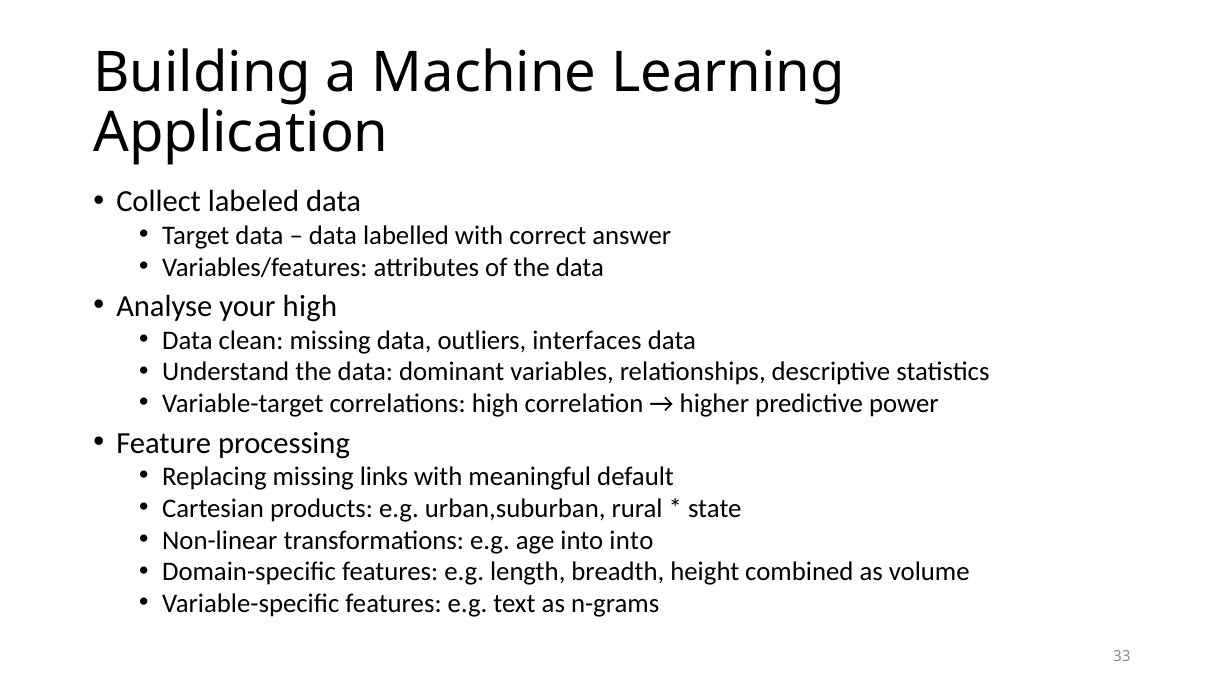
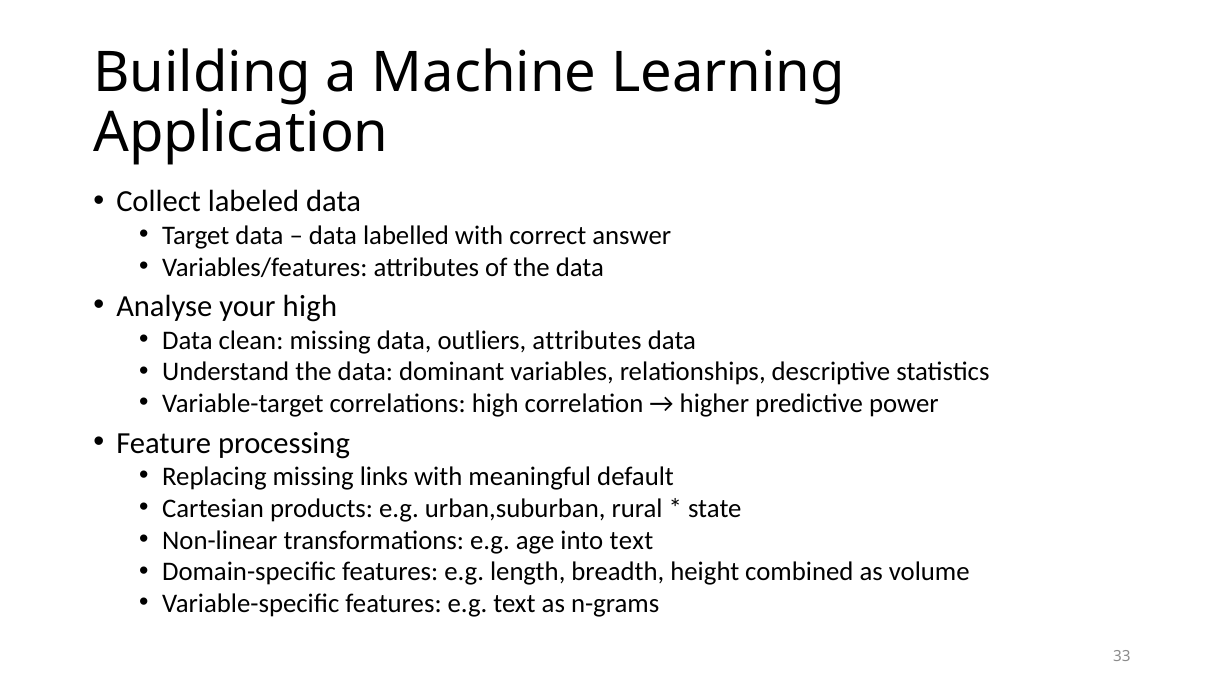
outliers interfaces: interfaces -> attributes
into into: into -> text
